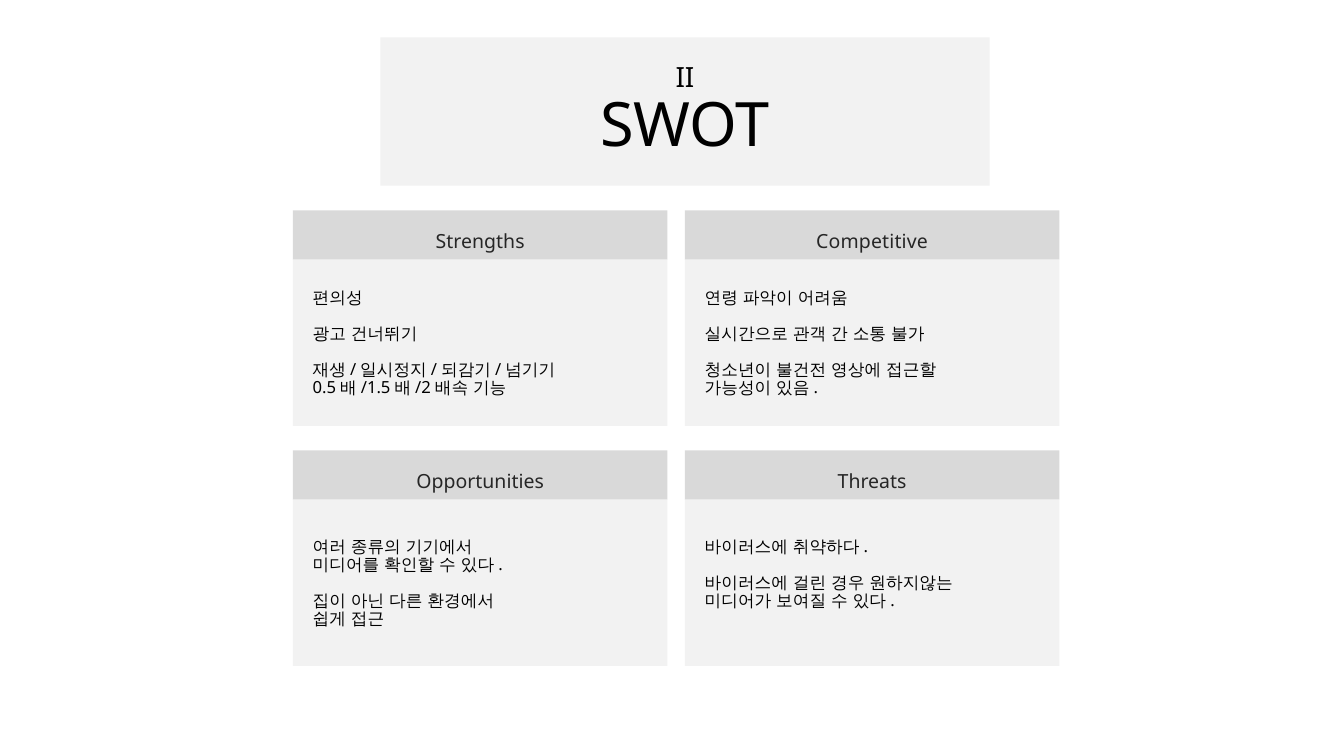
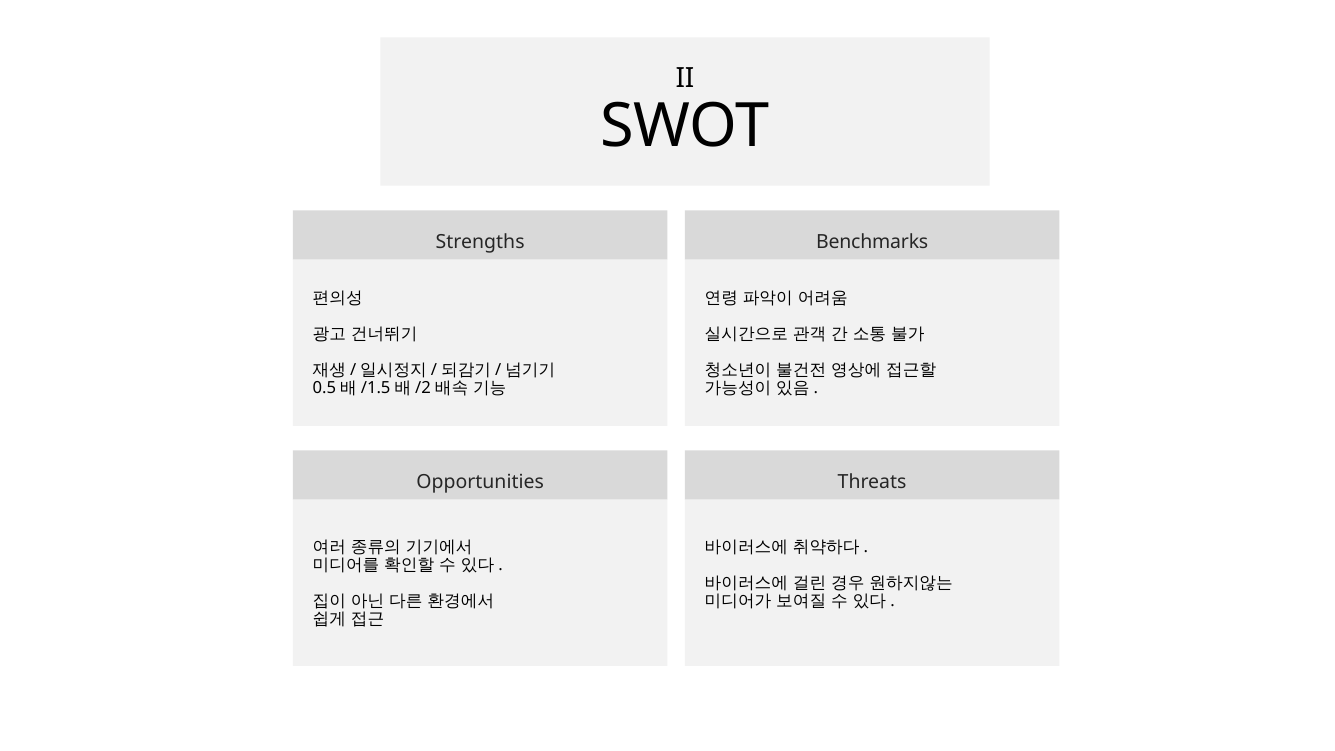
Competitive: Competitive -> Benchmarks
